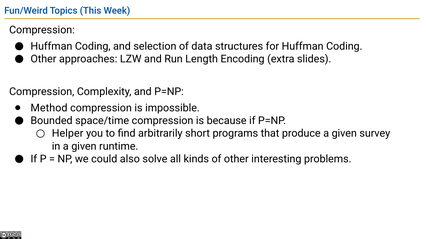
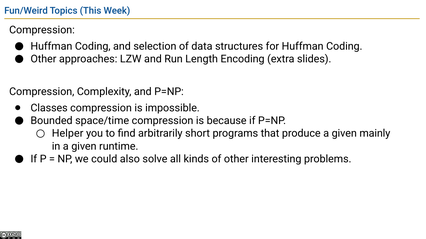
Method: Method -> Classes
survey: survey -> mainly
